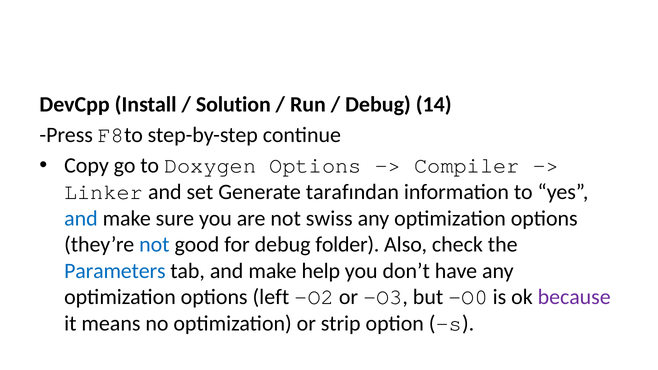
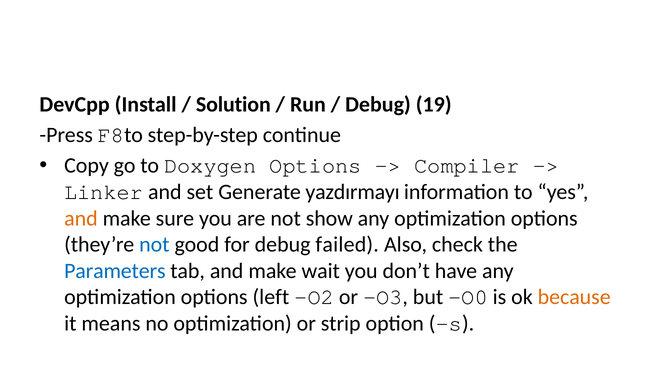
14: 14 -> 19
tarafından: tarafından -> yazdırmayı
and at (81, 218) colour: blue -> orange
swiss: swiss -> show
folder: folder -> failed
help: help -> wait
because colour: purple -> orange
